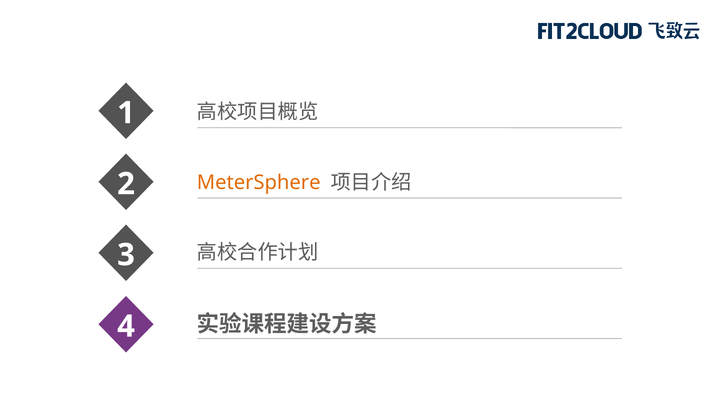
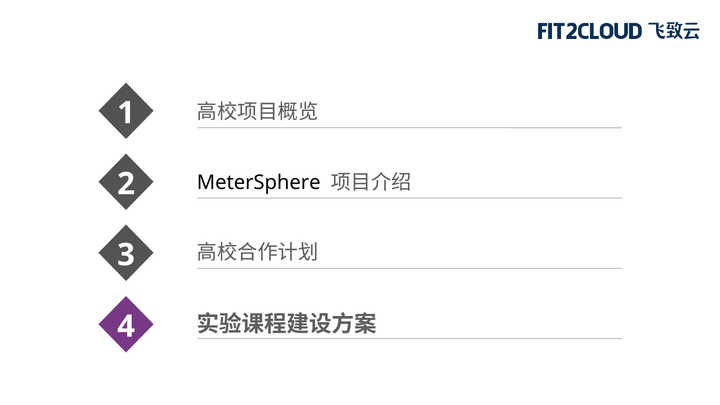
MeterSphere colour: orange -> black
